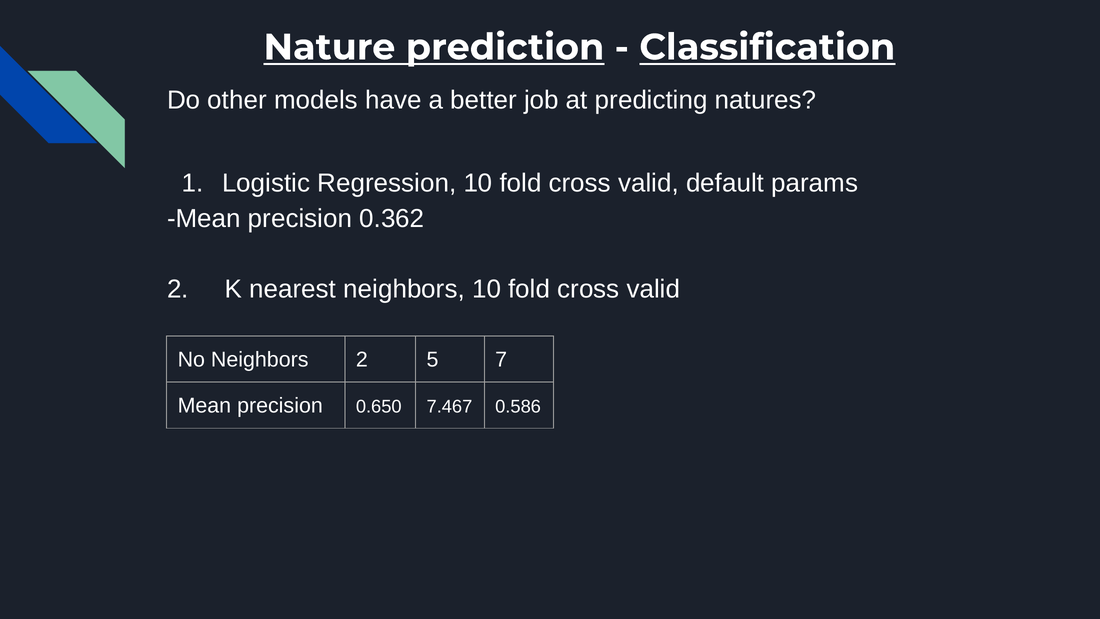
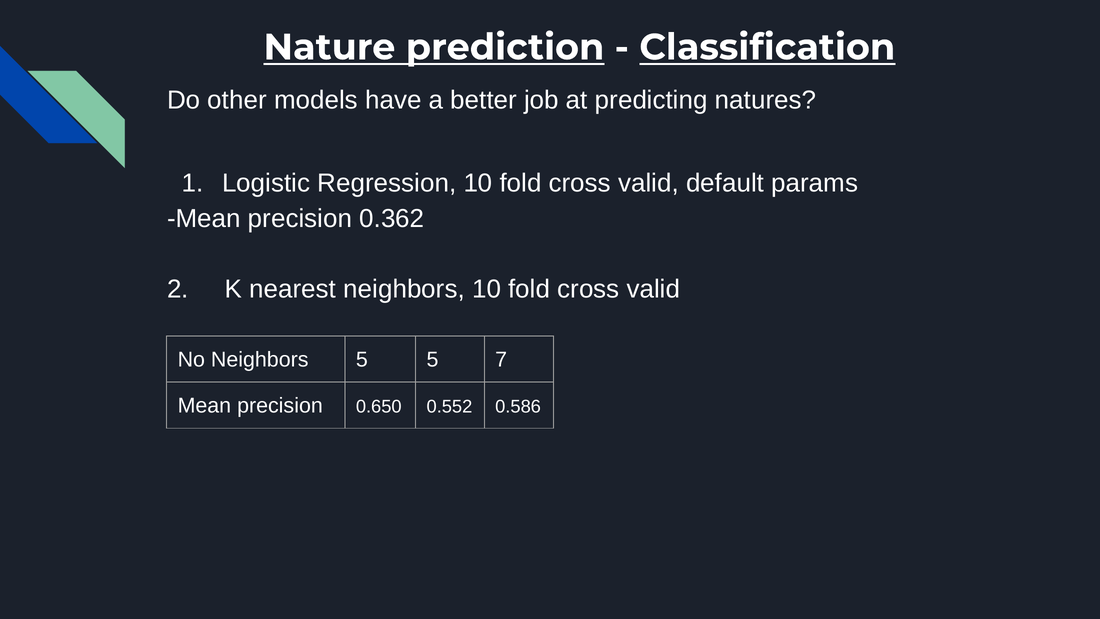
Neighbors 2: 2 -> 5
7.467: 7.467 -> 0.552
